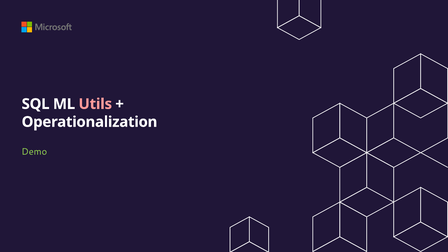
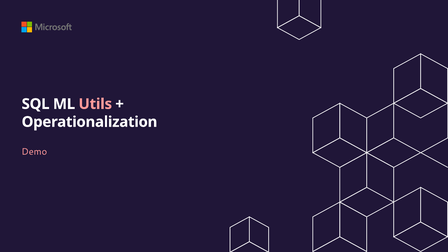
Demo colour: light green -> pink
